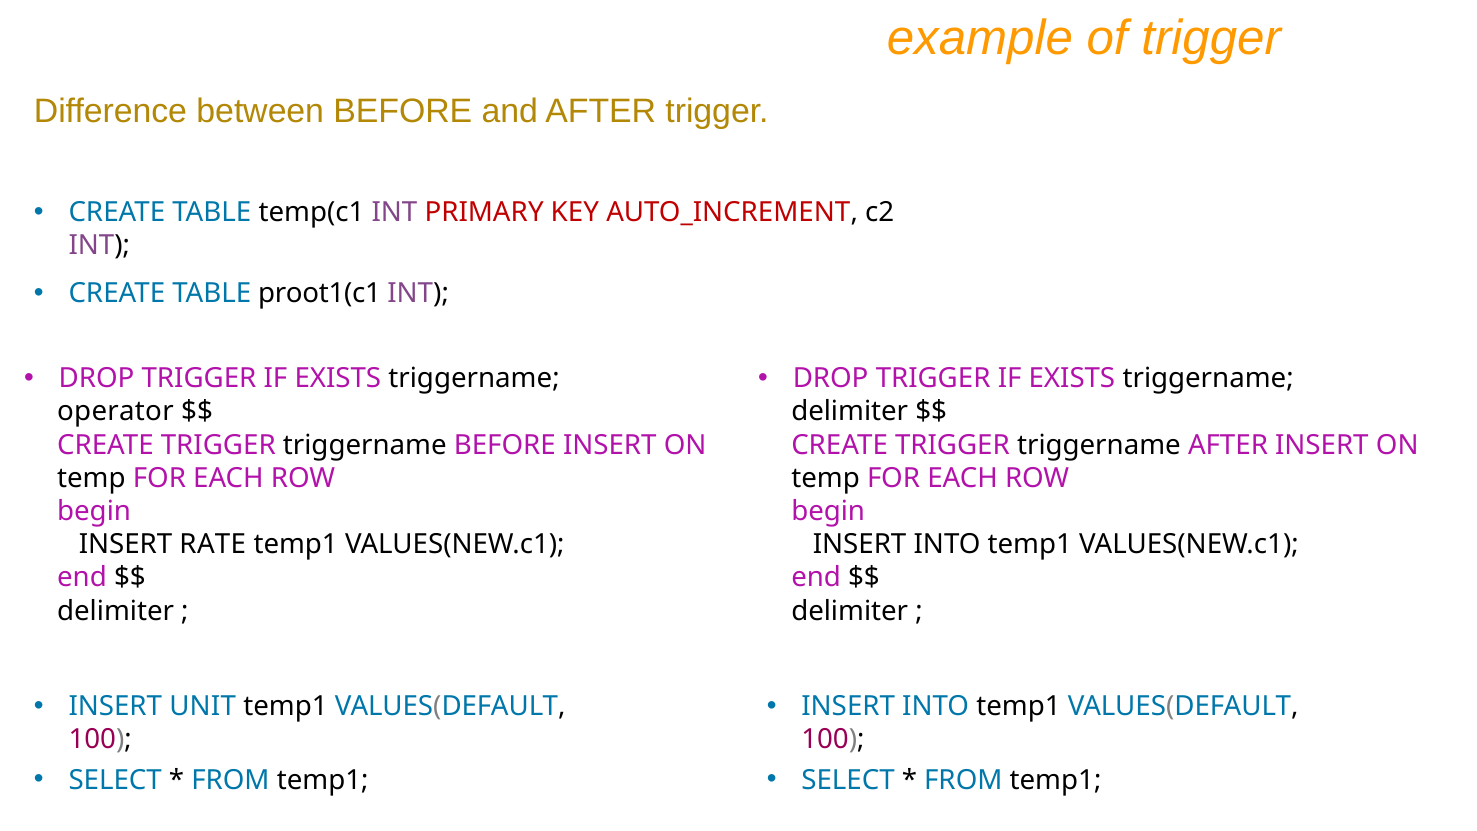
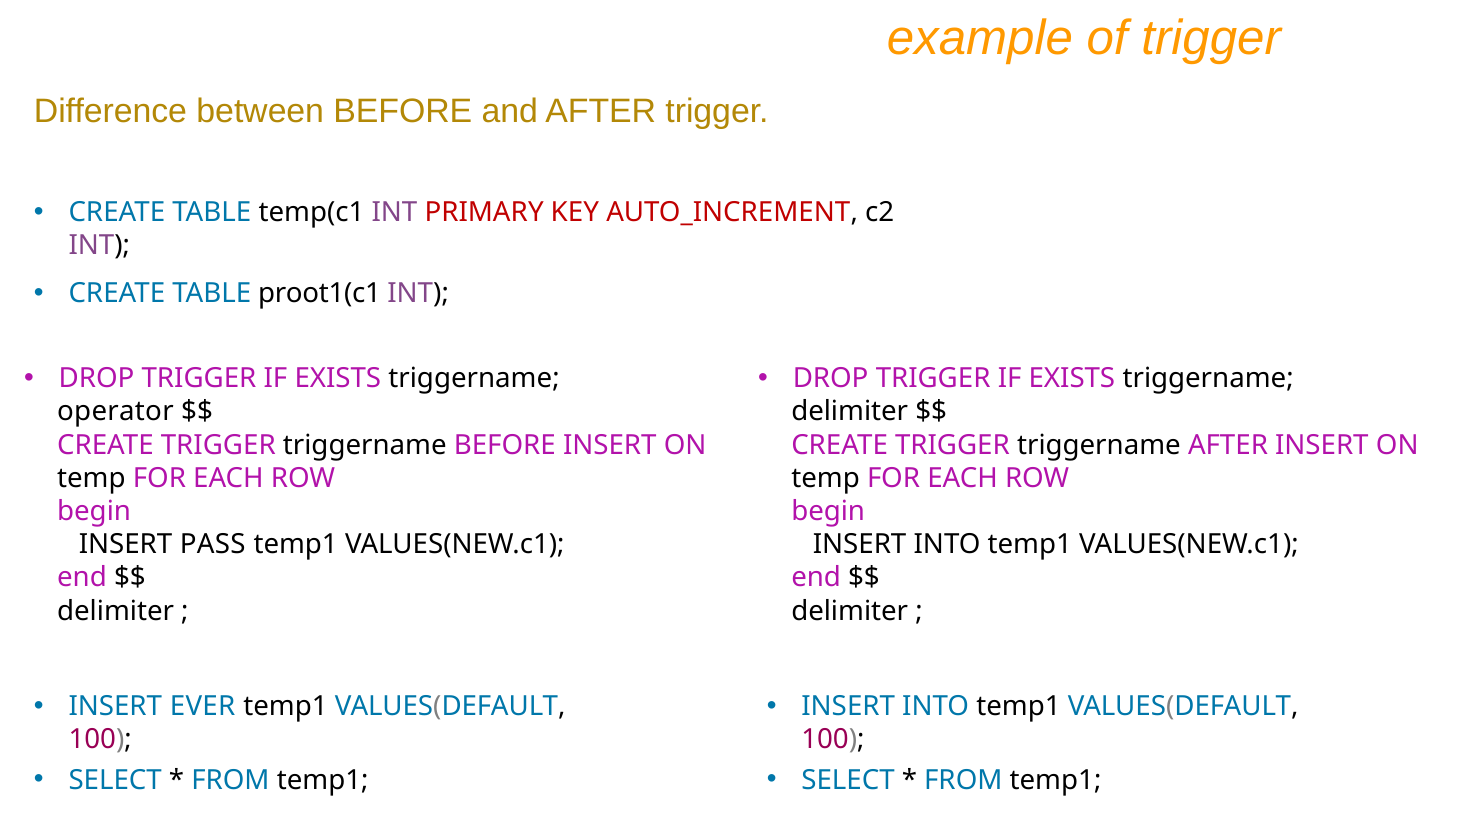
RATE: RATE -> PASS
UNIT: UNIT -> EVER
